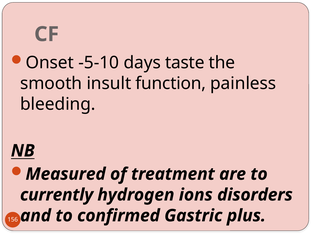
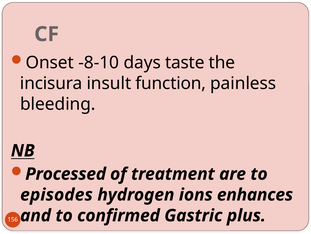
-5-10: -5-10 -> -8-10
smooth: smooth -> incisura
Measured: Measured -> Processed
currently: currently -> episodes
disorders: disorders -> enhances
